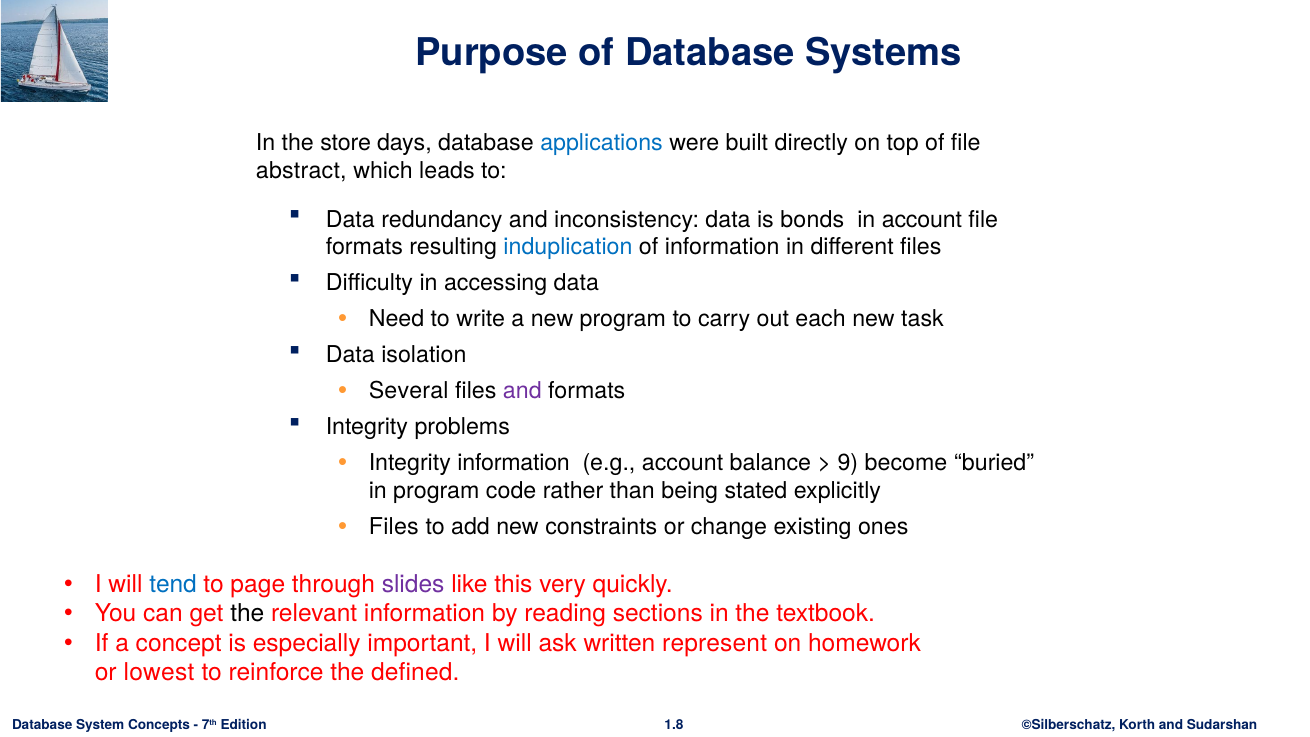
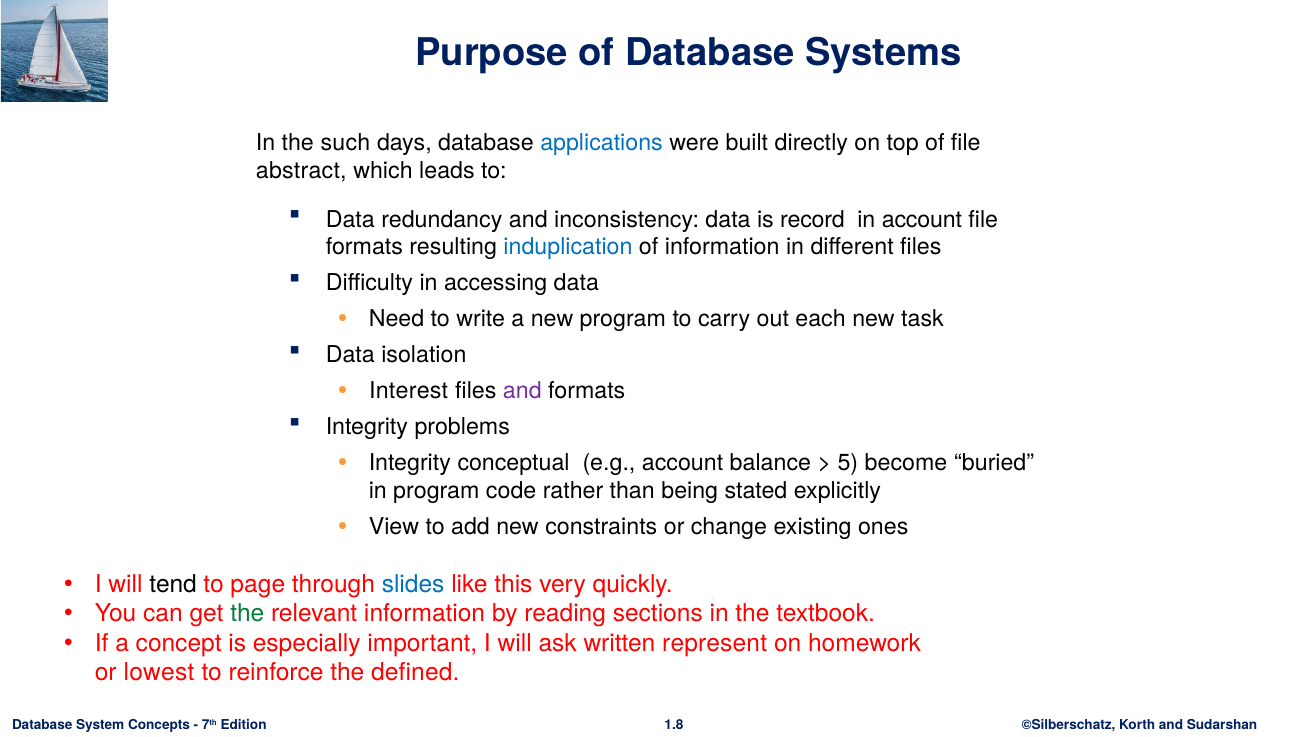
store: store -> such
bonds: bonds -> record
Several: Several -> Interest
Integrity information: information -> conceptual
9: 9 -> 5
Files at (394, 527): Files -> View
tend colour: blue -> black
slides colour: purple -> blue
the at (247, 614) colour: black -> green
